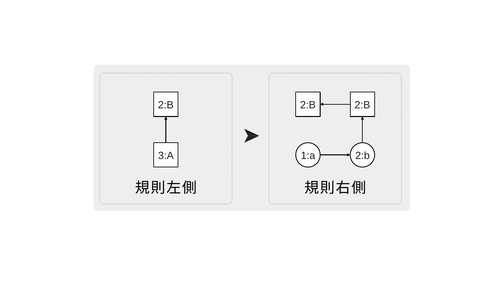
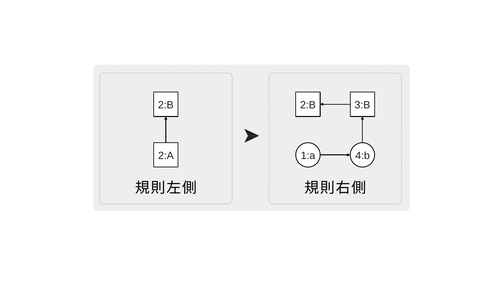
2:B at (362, 105): 2:B -> 3:B
3:A: 3:A -> 2:A
1:a 2:b: 2:b -> 4:b
